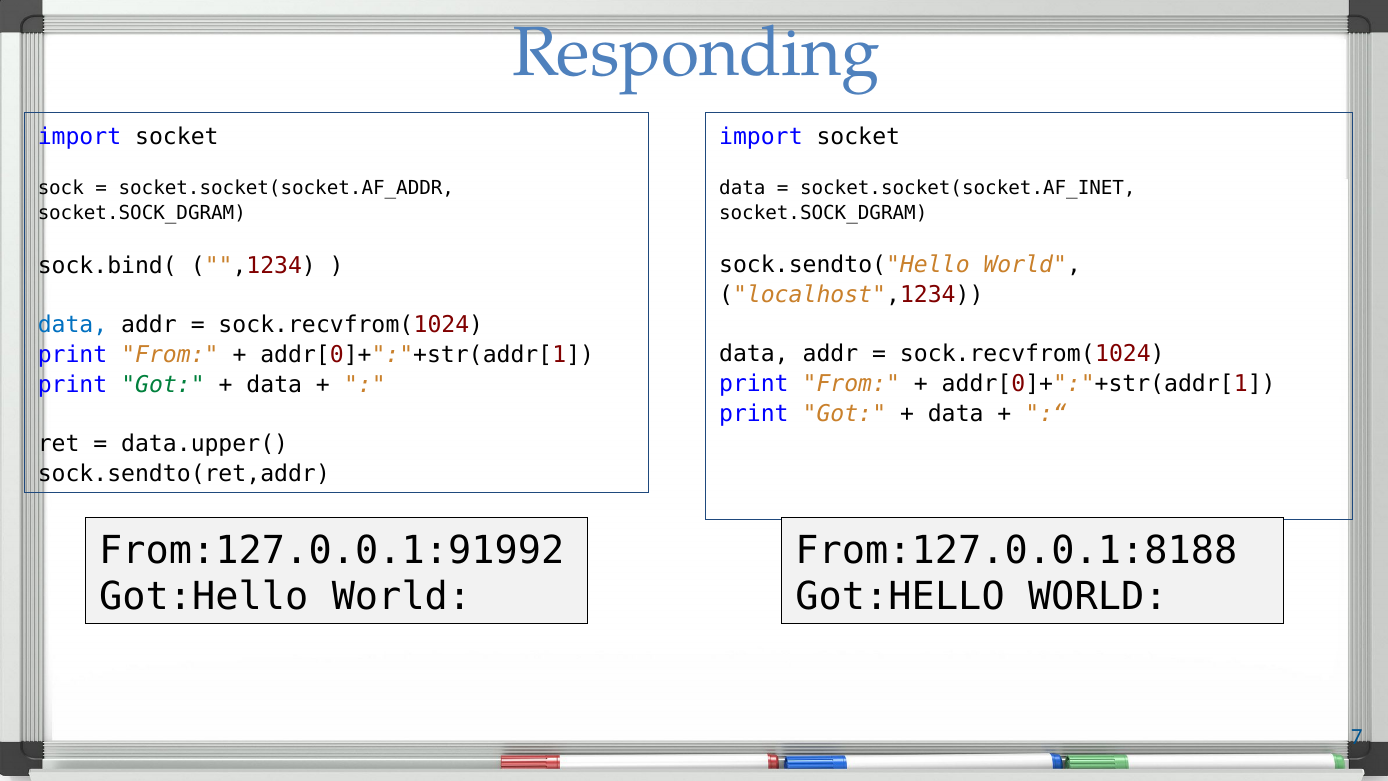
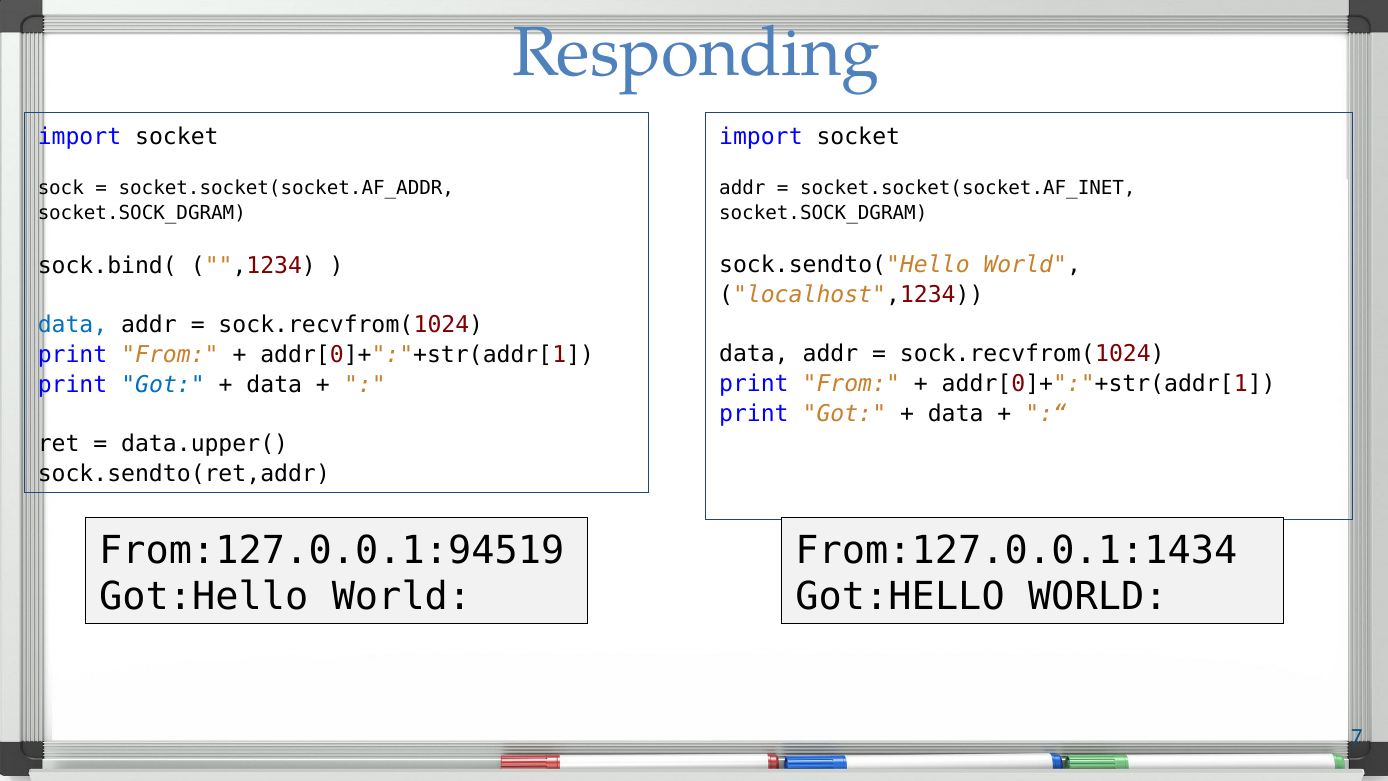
data at (742, 188): data -> addr
Got at (163, 384) colour: green -> blue
From:127.0.0.1:91992: From:127.0.0.1:91992 -> From:127.0.0.1:94519
From:127.0.0.1:8188: From:127.0.0.1:8188 -> From:127.0.0.1:1434
